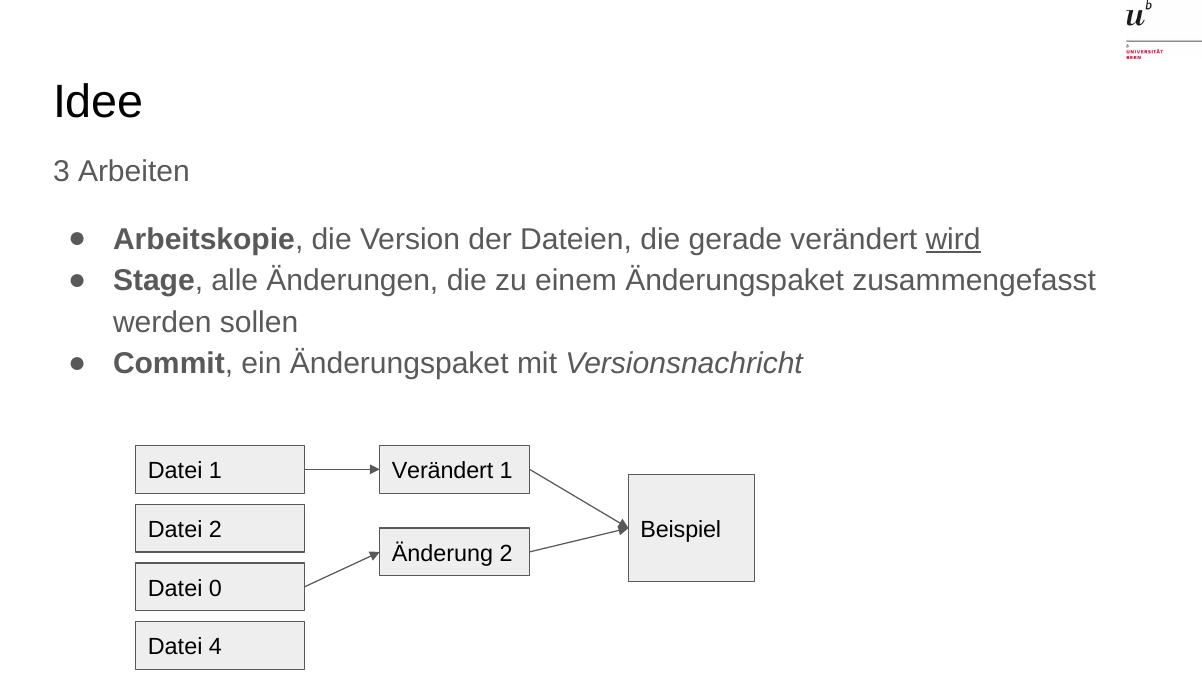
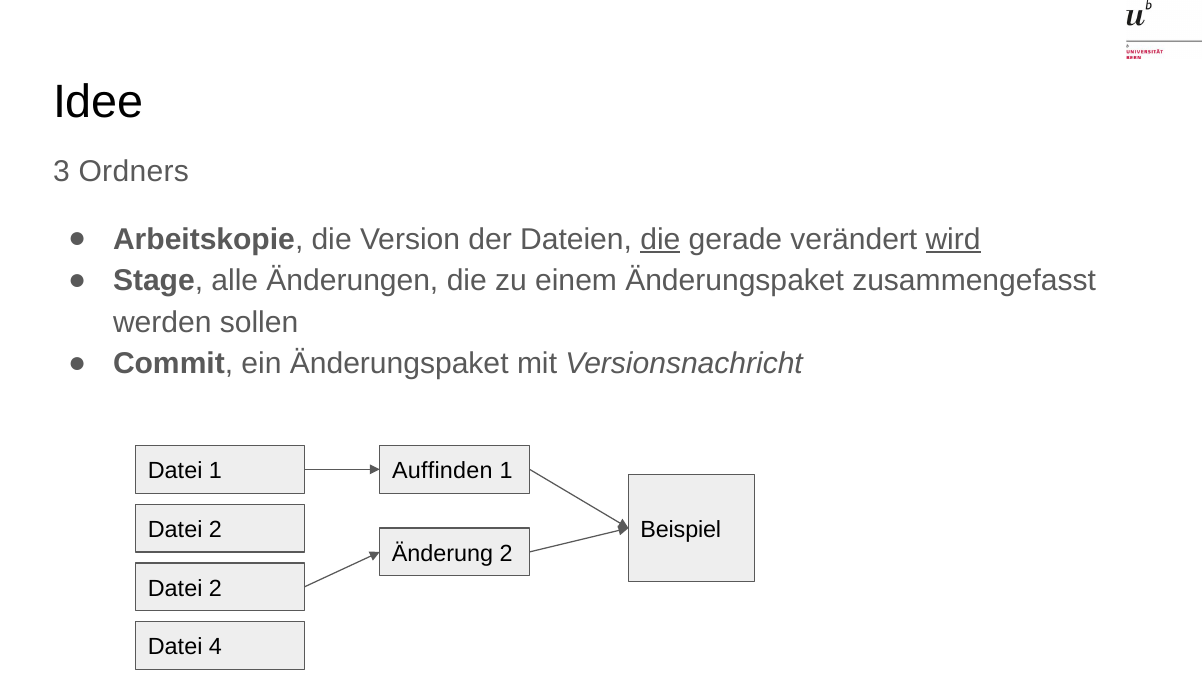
Arbeiten: Arbeiten -> Ordners
die at (660, 239) underline: none -> present
Verändert at (443, 471): Verändert -> Auffinden
0 at (215, 589): 0 -> 2
